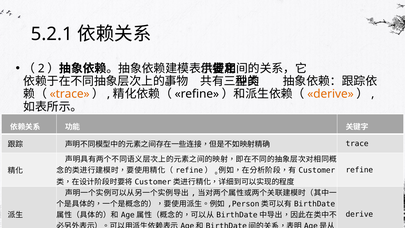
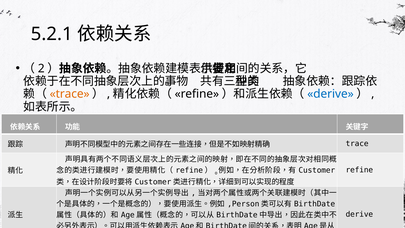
derive at (330, 94) colour: orange -> blue
